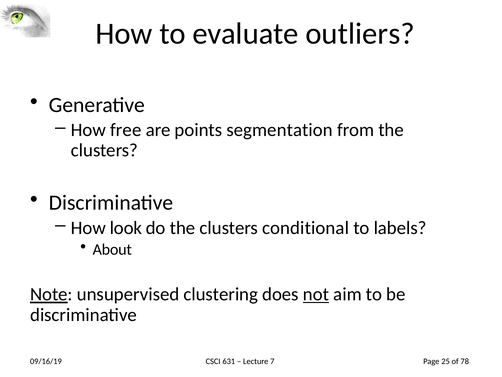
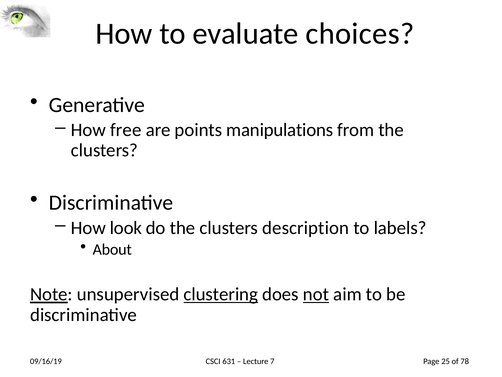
outliers: outliers -> choices
segmentation: segmentation -> manipulations
conditional: conditional -> description
clustering underline: none -> present
